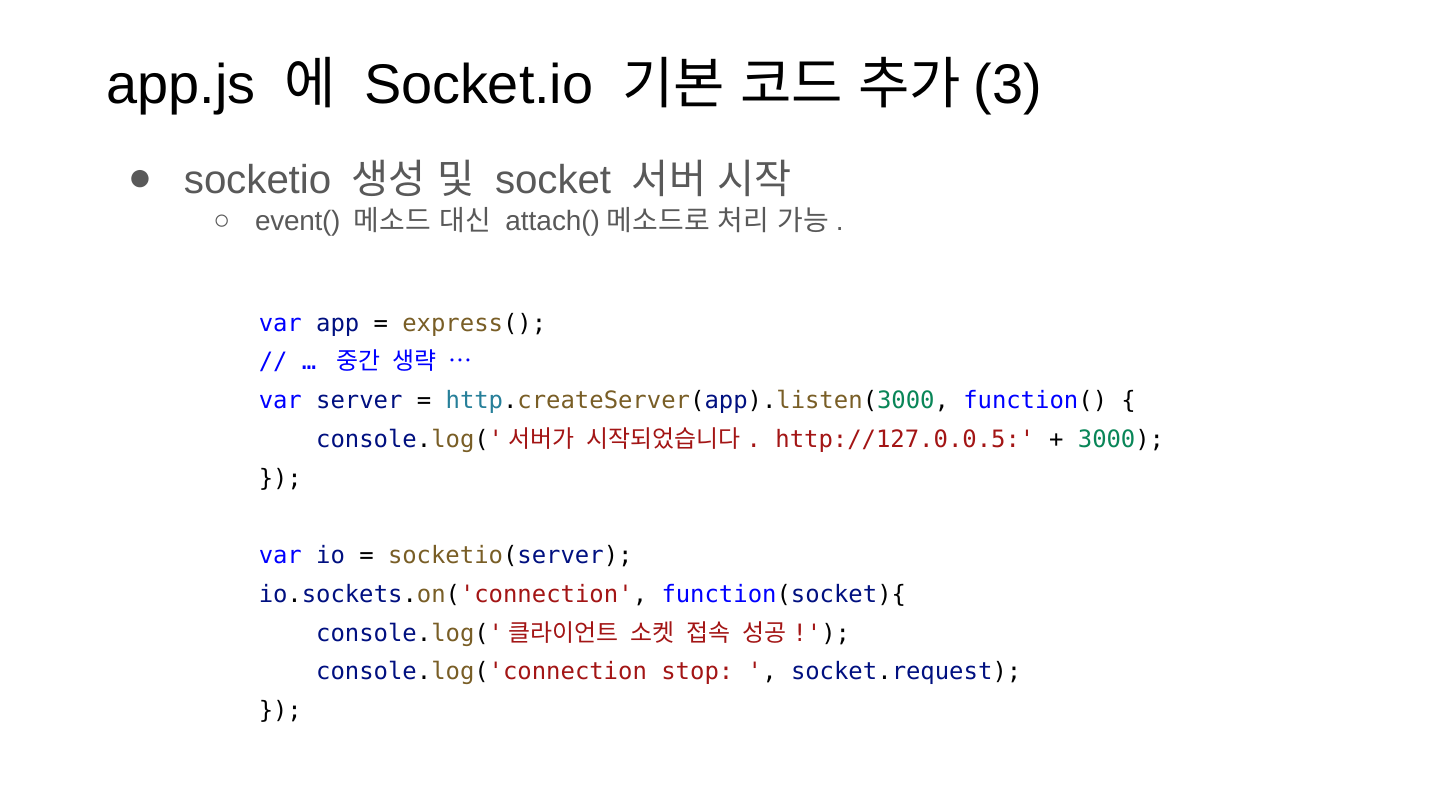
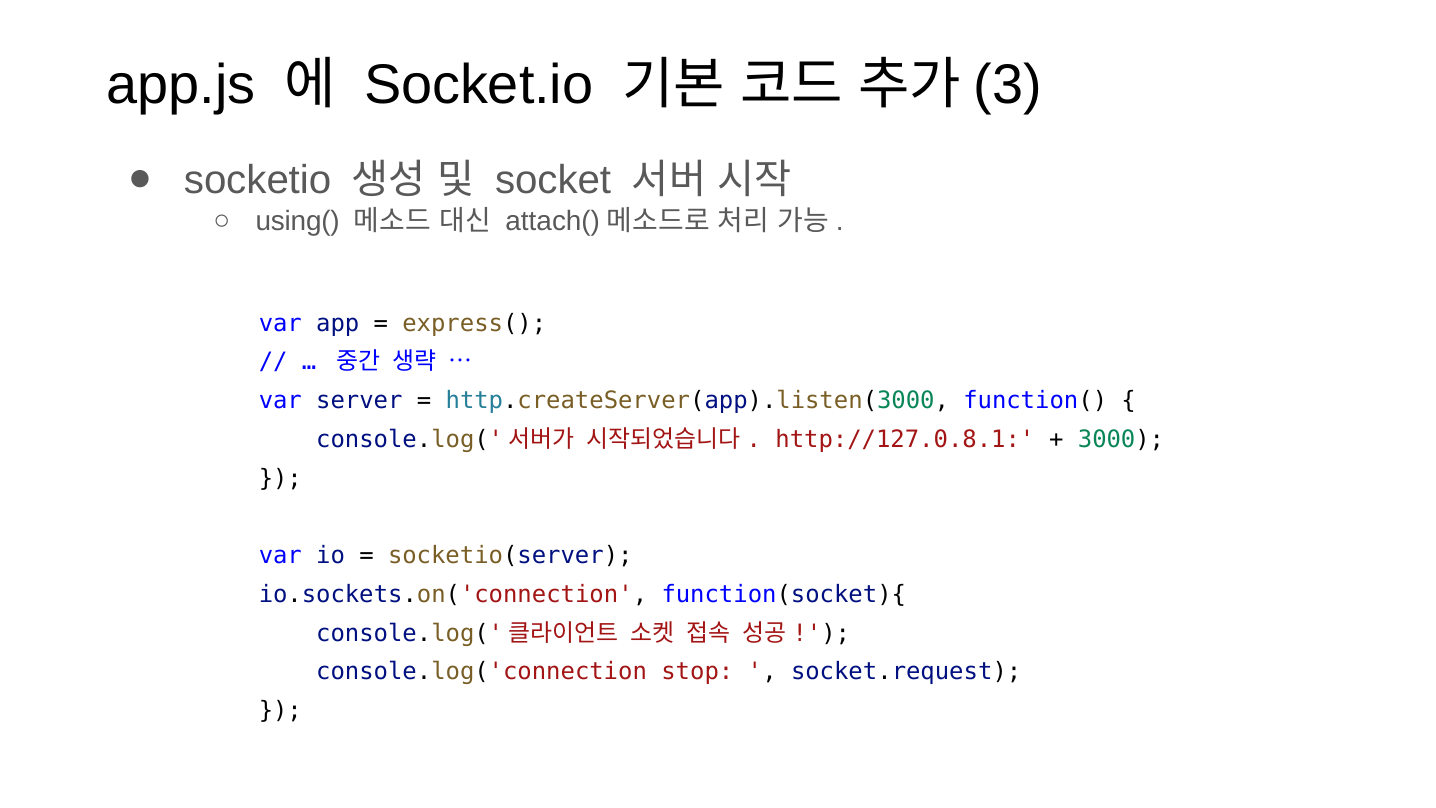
event(: event( -> using(
http://127.0.0.5: http://127.0.0.5 -> http://127.0.8.1
